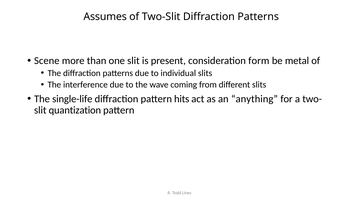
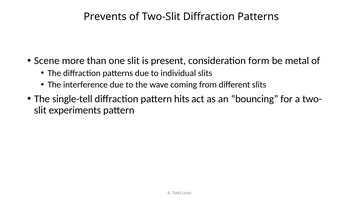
Assumes: Assumes -> Prevents
single-life: single-life -> single-tell
anything: anything -> bouncing
quantization: quantization -> experiments
